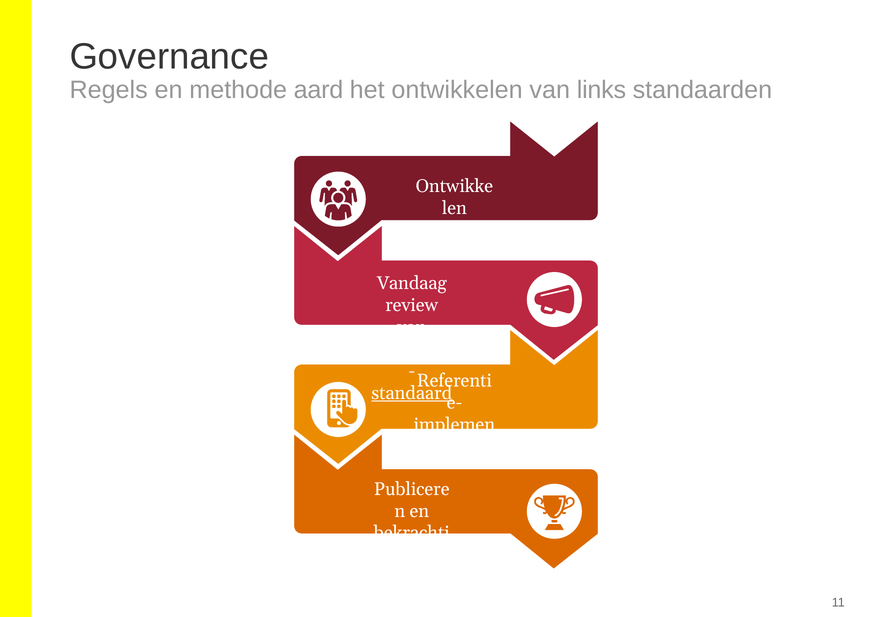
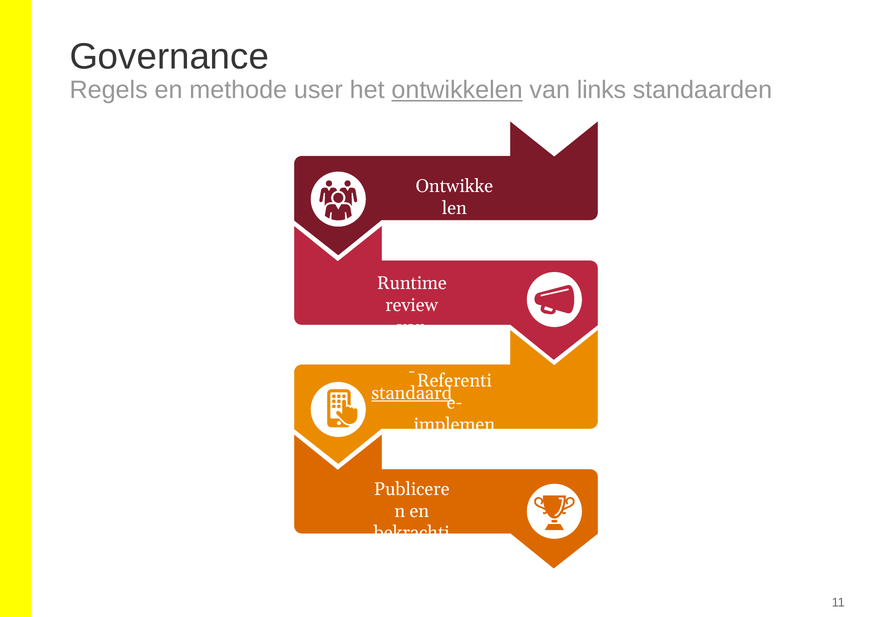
aard: aard -> user
ontwikkelen underline: none -> present
Vandaag: Vandaag -> Runtime
